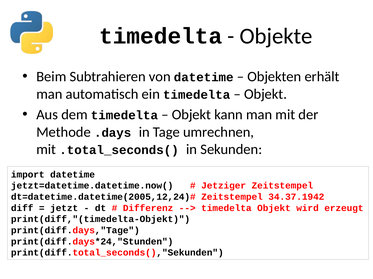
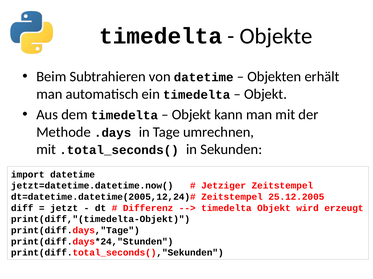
34.37.1942: 34.37.1942 -> 25.12.2005
